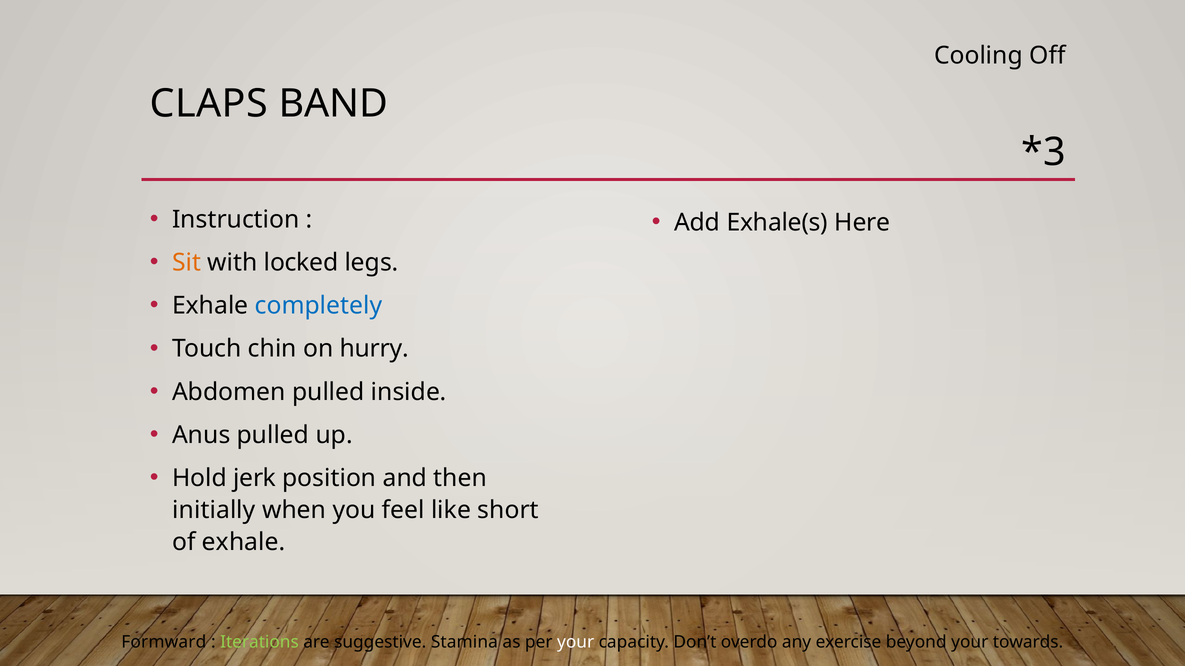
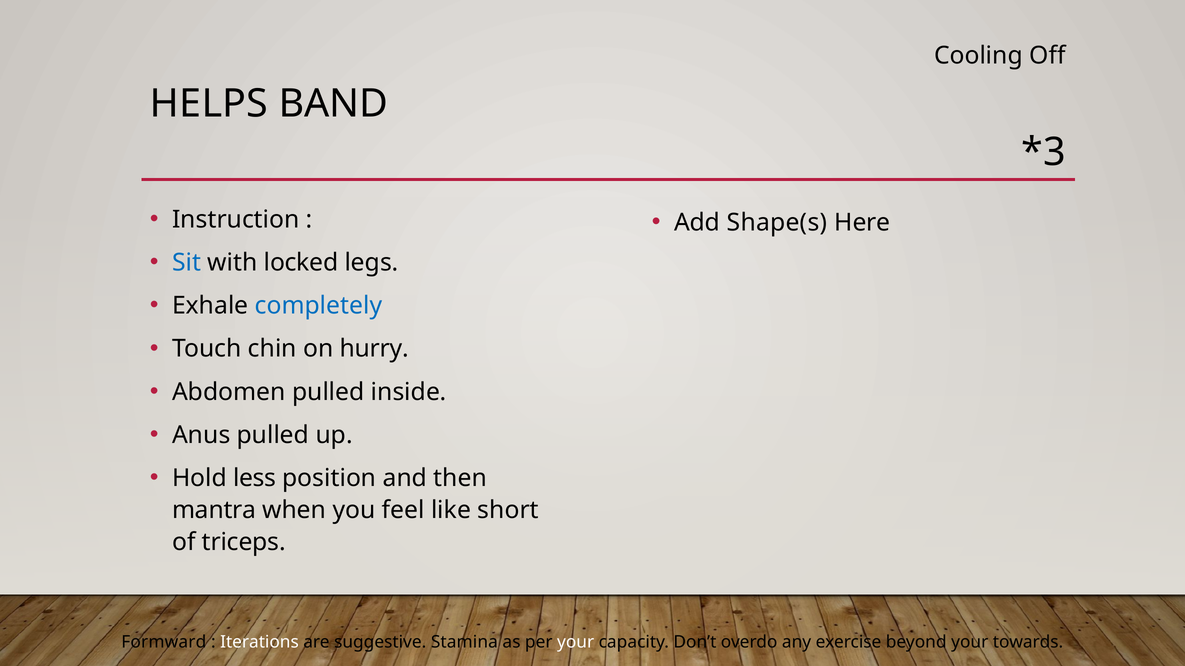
CLAPS: CLAPS -> HELPS
Exhale(s: Exhale(s -> Shape(s
Sit colour: orange -> blue
jerk: jerk -> less
initially: initially -> mantra
of exhale: exhale -> triceps
Iterations colour: light green -> white
